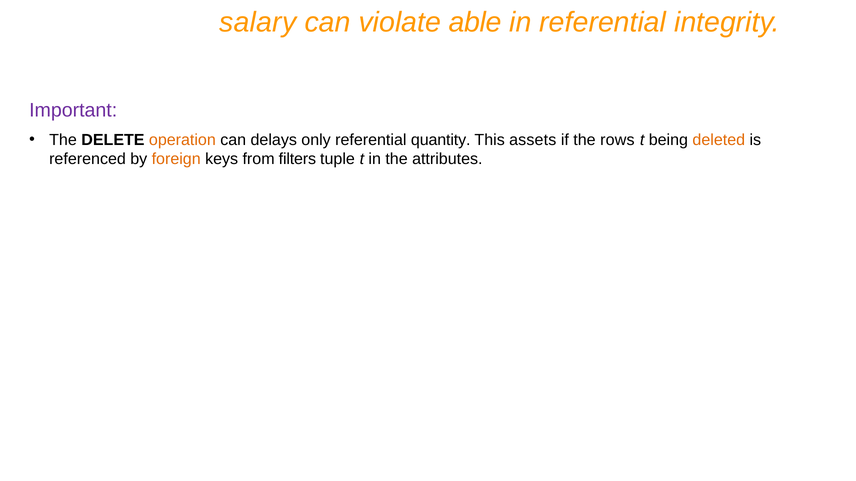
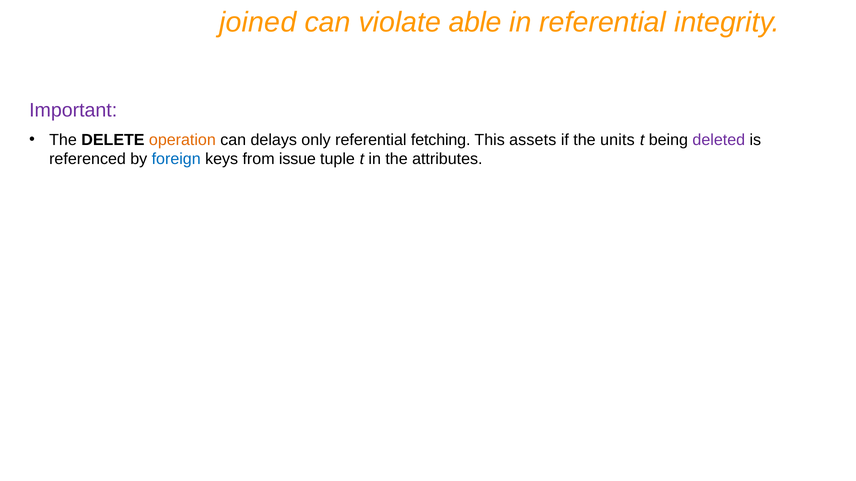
salary: salary -> joined
quantity: quantity -> fetching
rows: rows -> units
deleted colour: orange -> purple
foreign colour: orange -> blue
filters: filters -> issue
